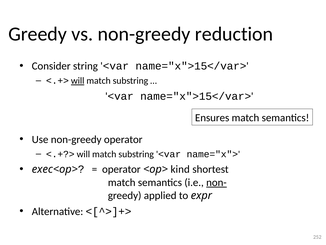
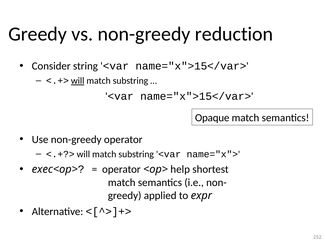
Ensures: Ensures -> Opaque
kind: kind -> help
non- underline: present -> none
